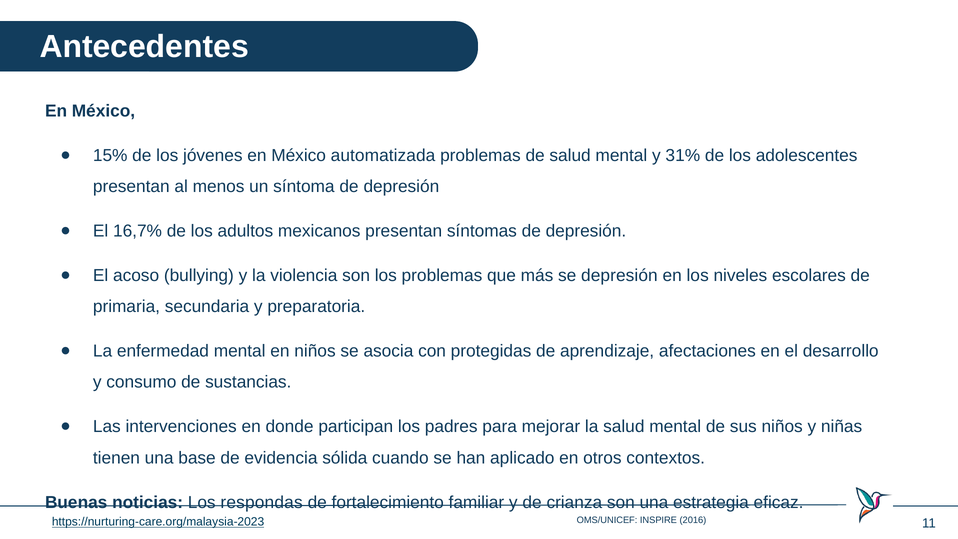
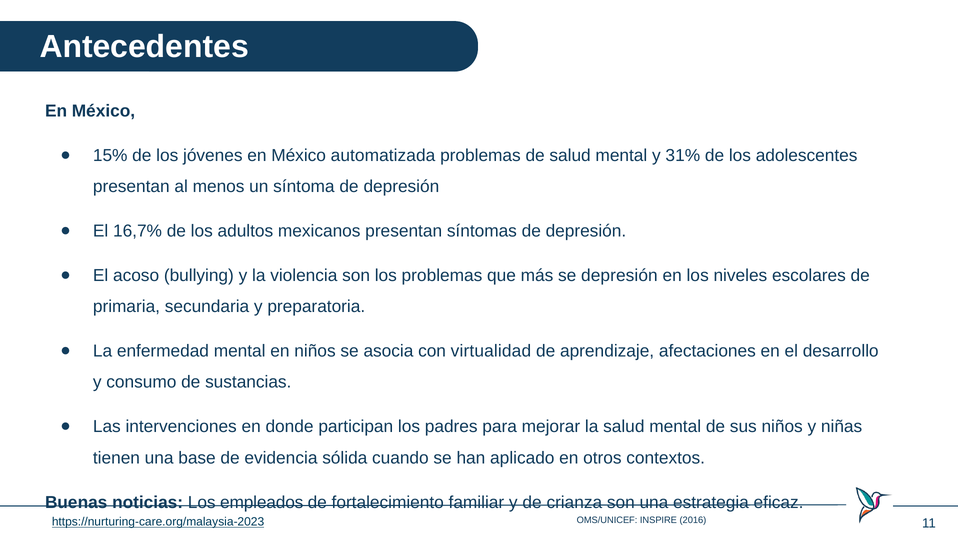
protegidas: protegidas -> virtualidad
respondas: respondas -> empleados
